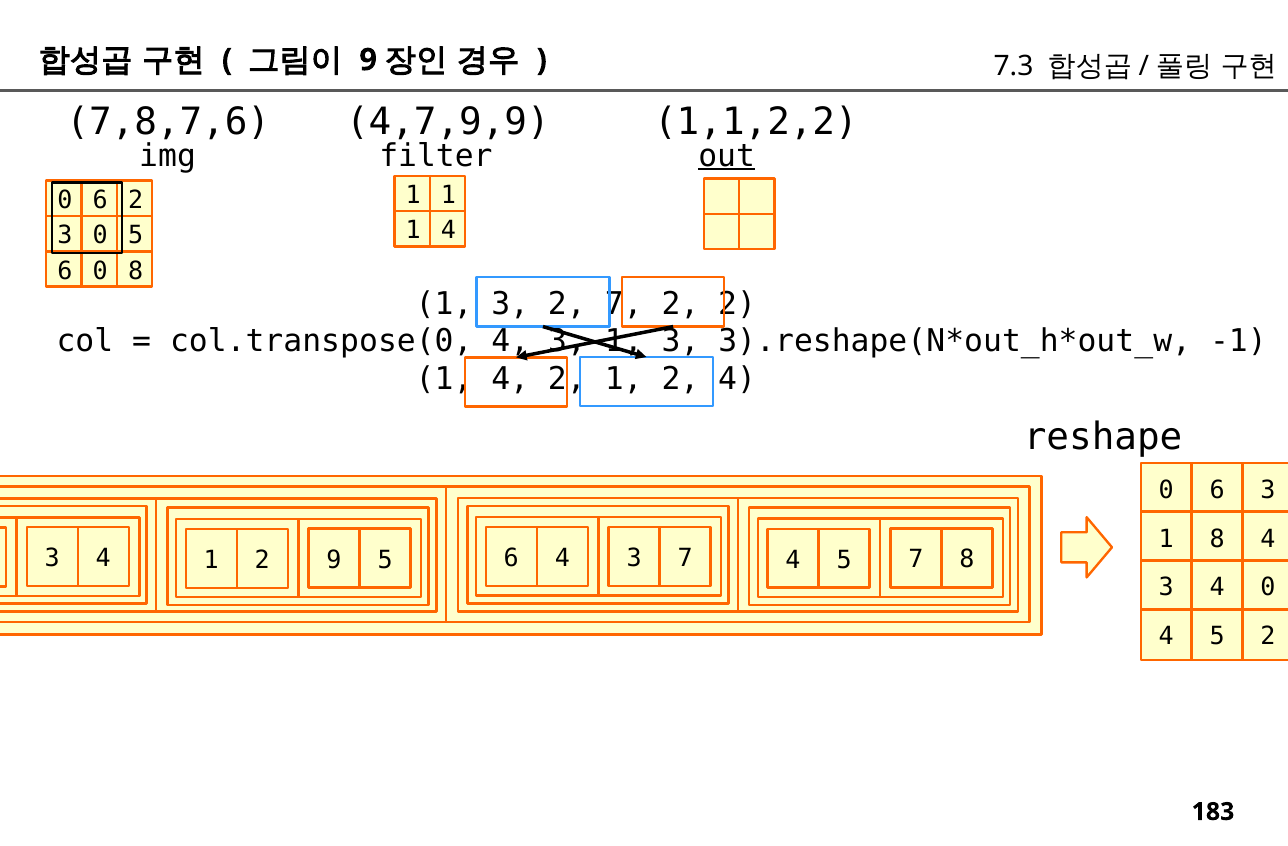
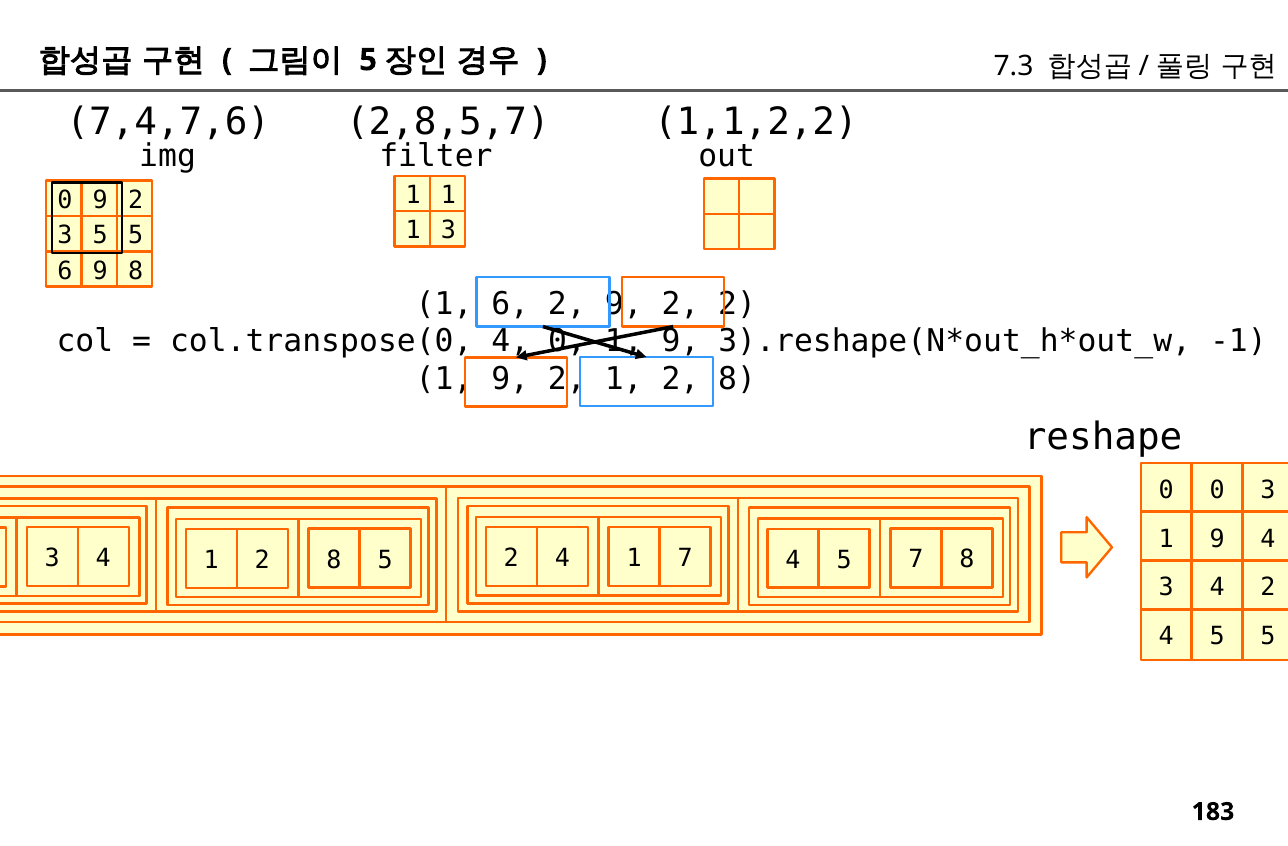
9 at (368, 60): 9 -> 5
7,8,7,6: 7,8,7,6 -> 7,4,7,6
4,7,9,9: 4,7,9,9 -> 2,8,5,7
out underline: present -> none
6 at (100, 200): 6 -> 9
4 at (448, 231): 4 -> 3
3 0: 0 -> 5
6 0: 0 -> 9
3 at (510, 304): 3 -> 6
2 7: 7 -> 9
col.transpose(0 4 3: 3 -> 0
3 at (681, 341): 3 -> 9
4 at (510, 379): 4 -> 9
2 1 2 4: 4 -> 8
6 at (1217, 490): 6 -> 0
8 at (1217, 539): 8 -> 9
4 1 2 9: 9 -> 8
6 at (511, 559): 6 -> 2
3 at (634, 558): 3 -> 1
4 0: 0 -> 2
4 5 2: 2 -> 5
